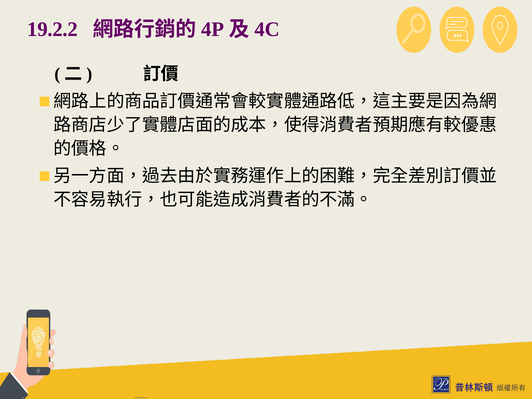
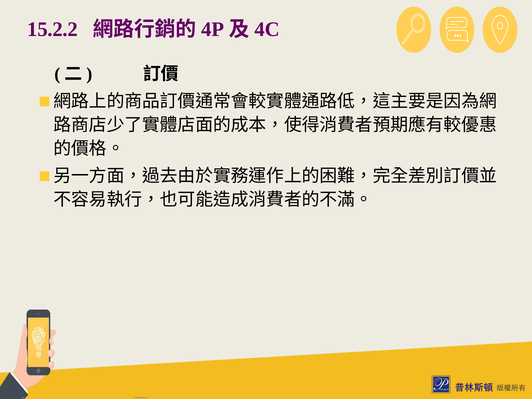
19.2.2: 19.2.2 -> 15.2.2
